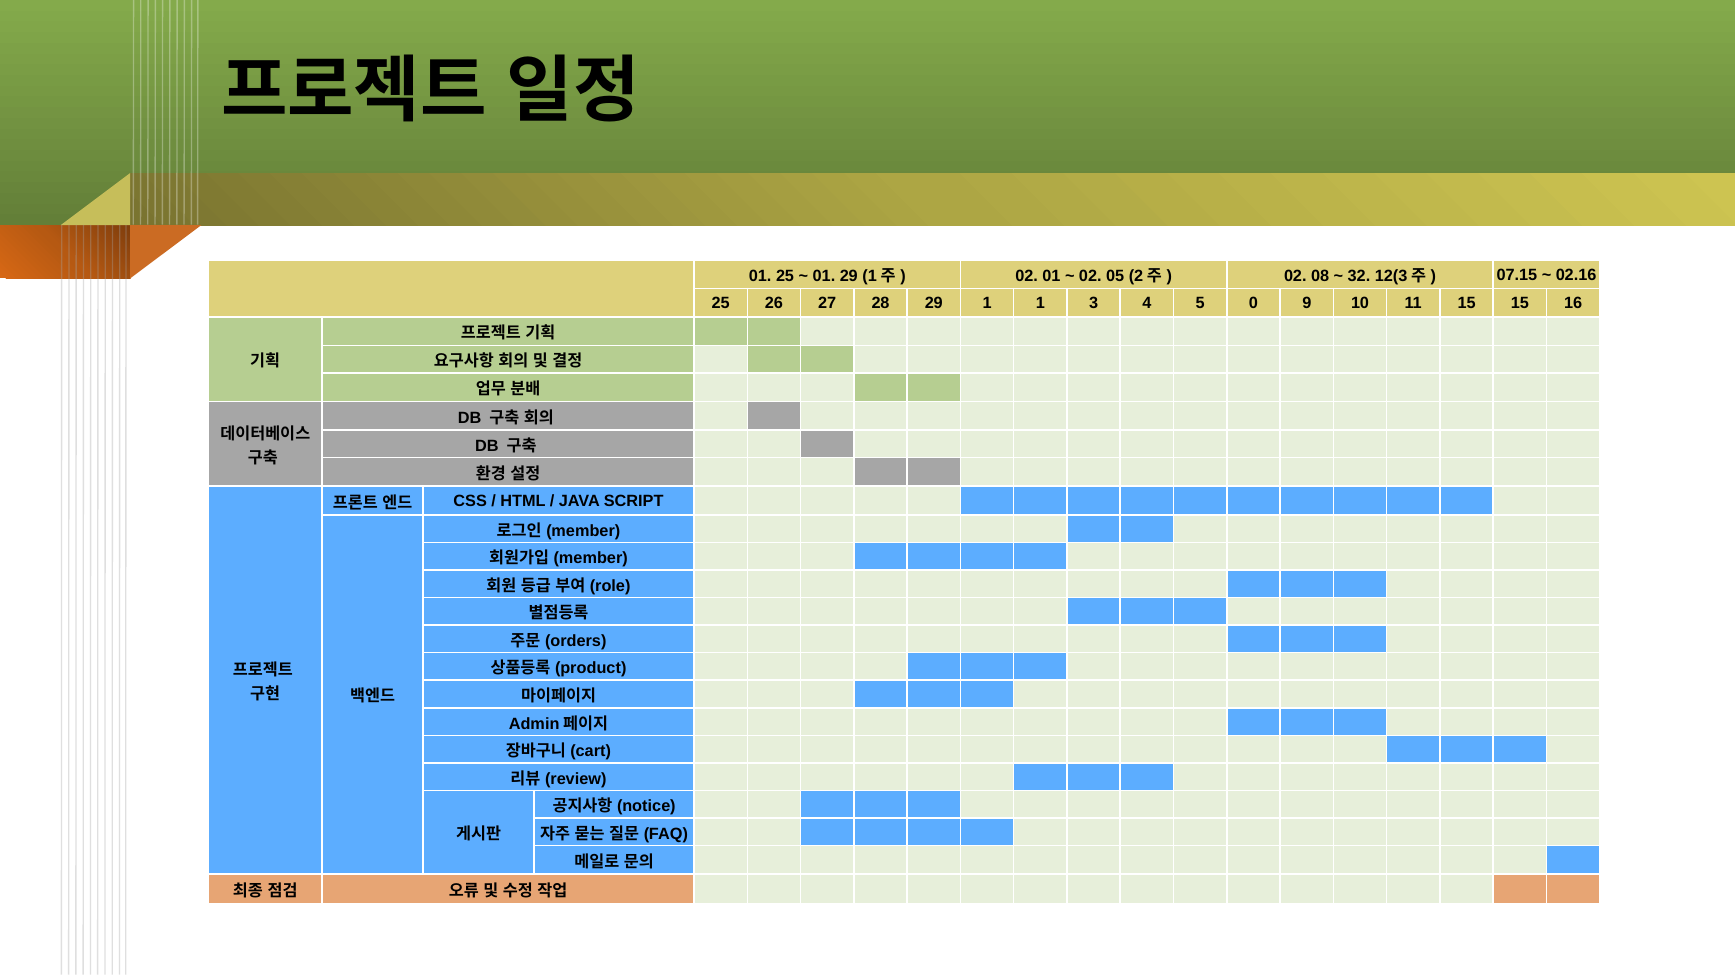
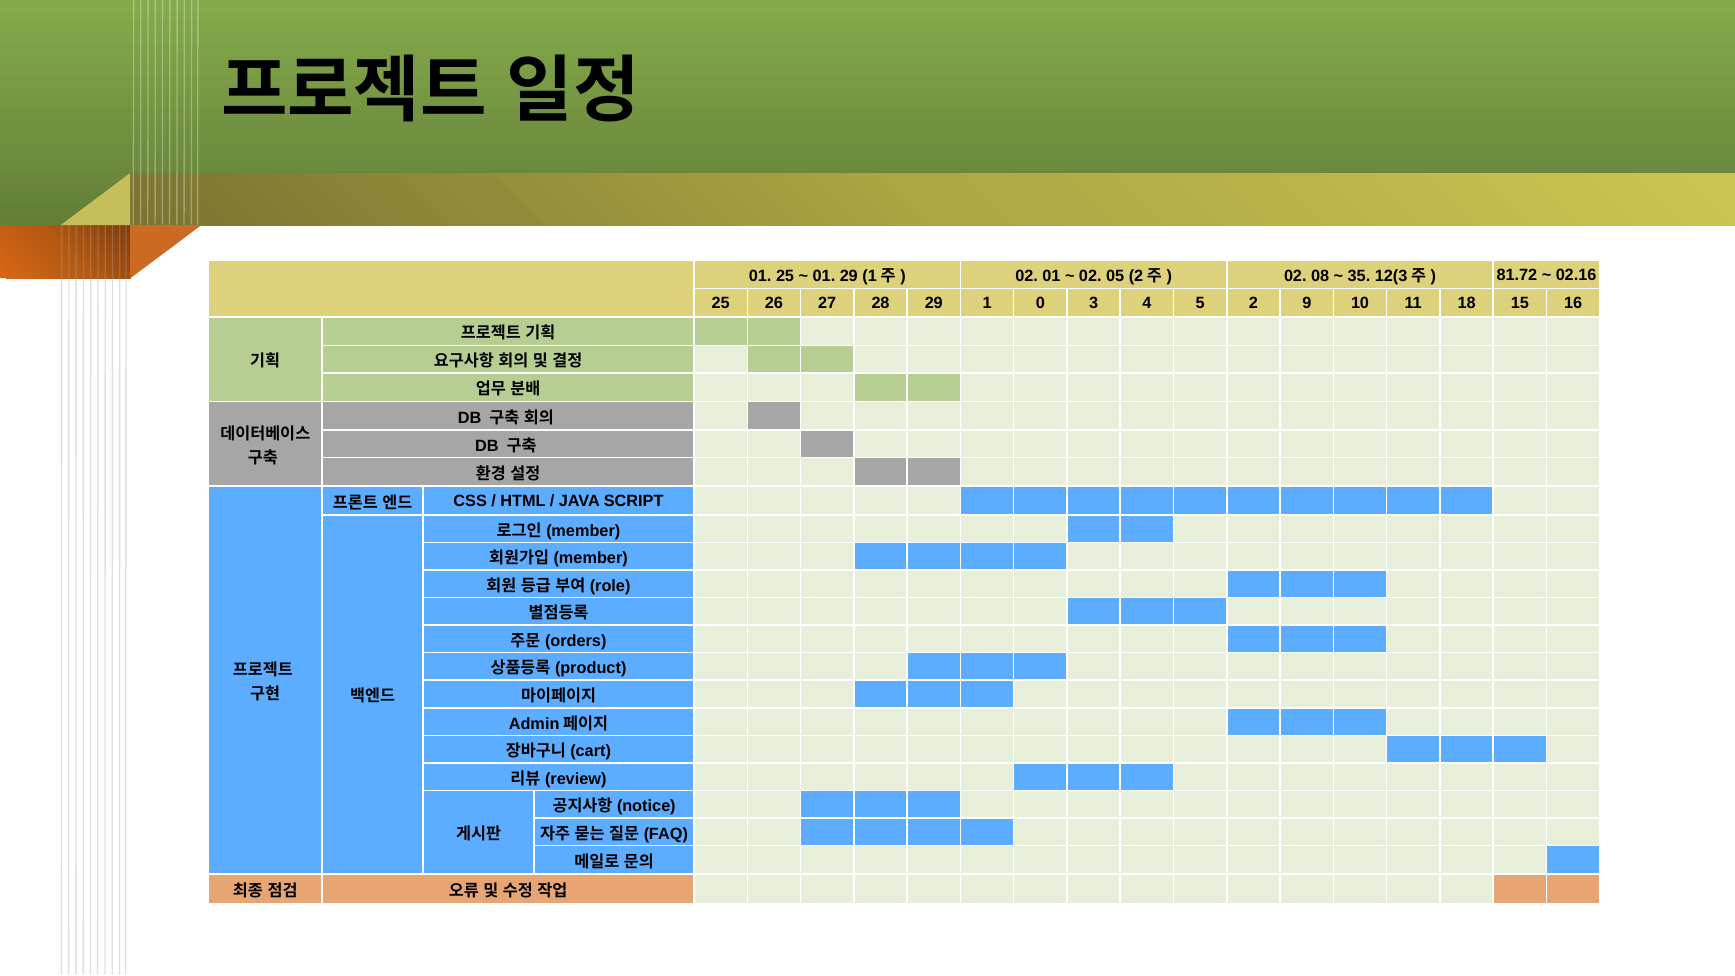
32: 32 -> 35
07.15: 07.15 -> 81.72
1 1: 1 -> 0
0: 0 -> 2
11 15: 15 -> 18
